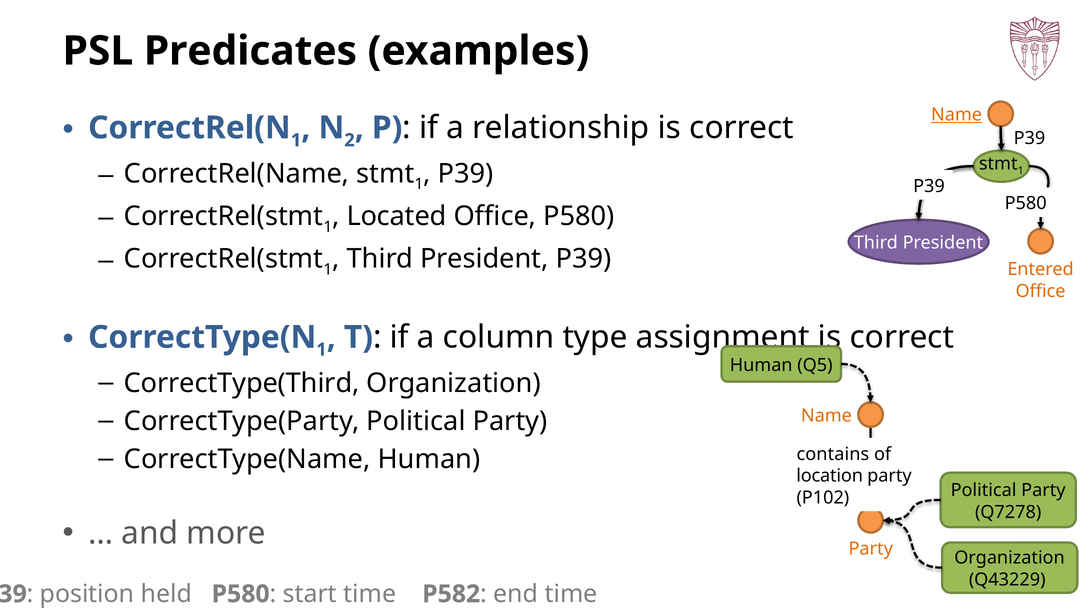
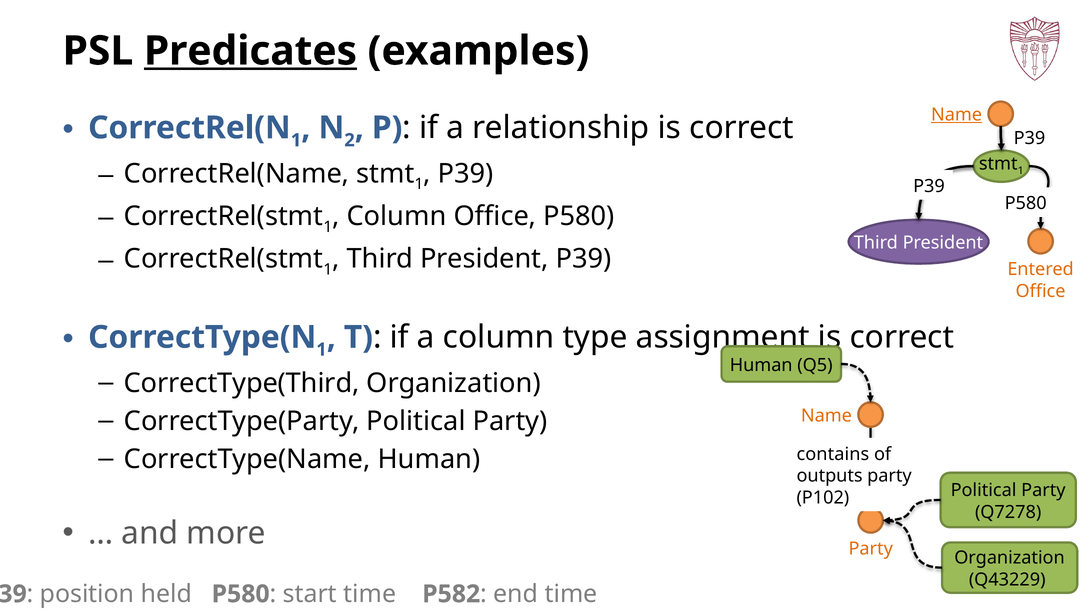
Predicates underline: none -> present
Located at (397, 216): Located -> Column
location: location -> outputs
